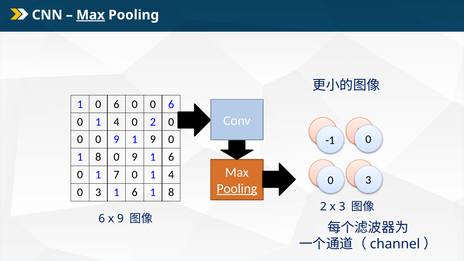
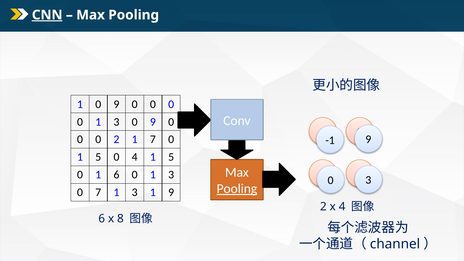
CNN underline: none -> present
Max at (91, 15) underline: present -> none
1 0 6: 6 -> 9
6 at (171, 104): 6 -> 0
4 at (116, 122): 4 -> 3
2 at (153, 122): 2 -> 9
0 0 9: 9 -> 2
1 9: 9 -> 7
-1 0: 0 -> 9
8 at (98, 157): 8 -> 5
9 at (135, 157): 9 -> 4
6 at (171, 157): 6 -> 5
1 7: 7 -> 6
4 at (171, 175): 4 -> 3
3 at (98, 192): 3 -> 7
6 at (135, 192): 6 -> 3
8 at (171, 192): 8 -> 9
x 3: 3 -> 4
x 9: 9 -> 8
